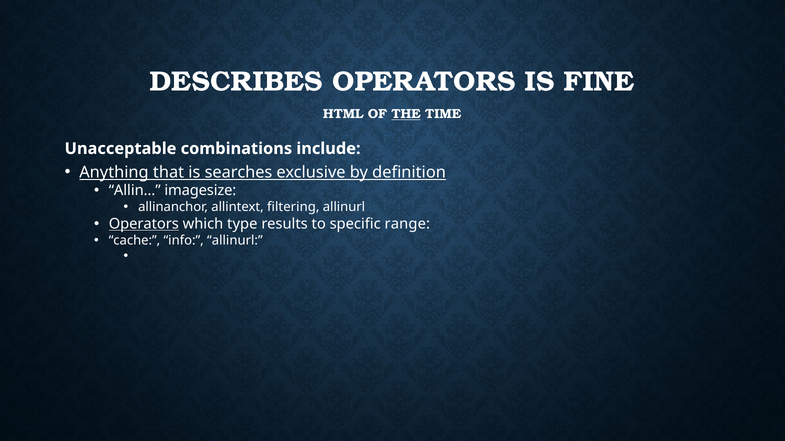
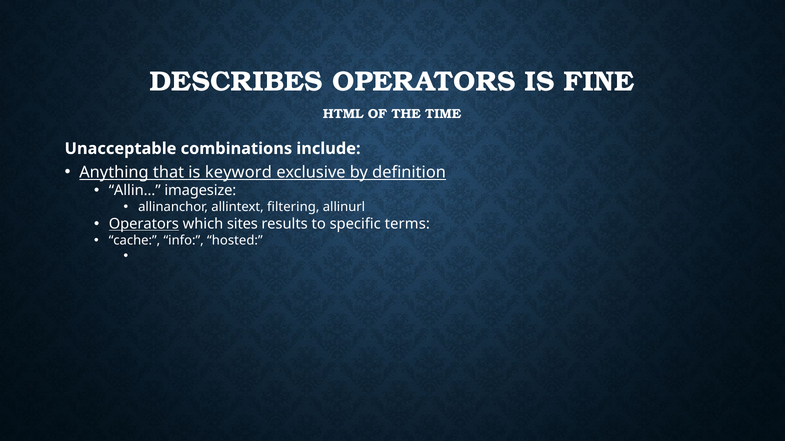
THE underline: present -> none
searches: searches -> keyword
type: type -> sites
range: range -> terms
info allinurl: allinurl -> hosted
